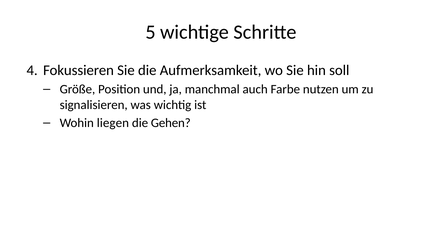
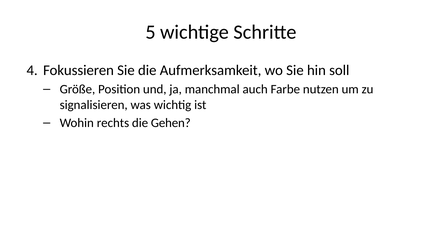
liegen: liegen -> rechts
